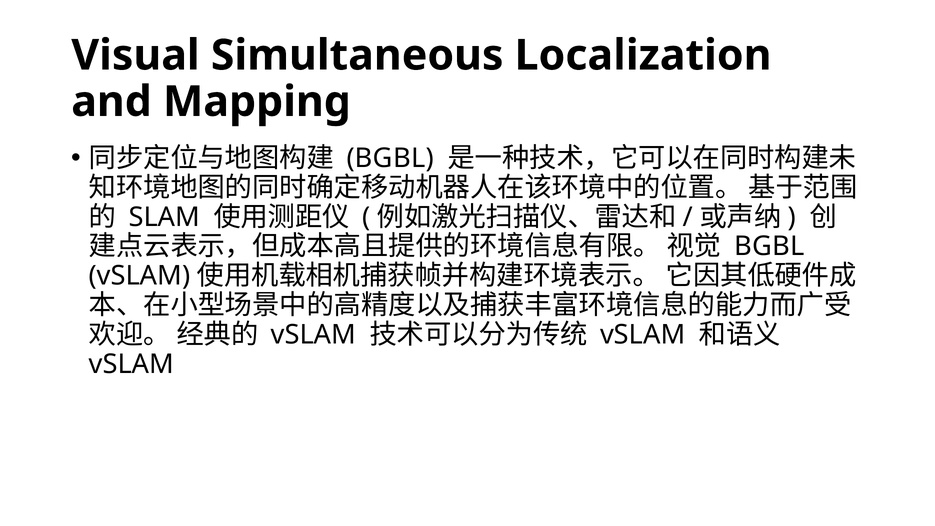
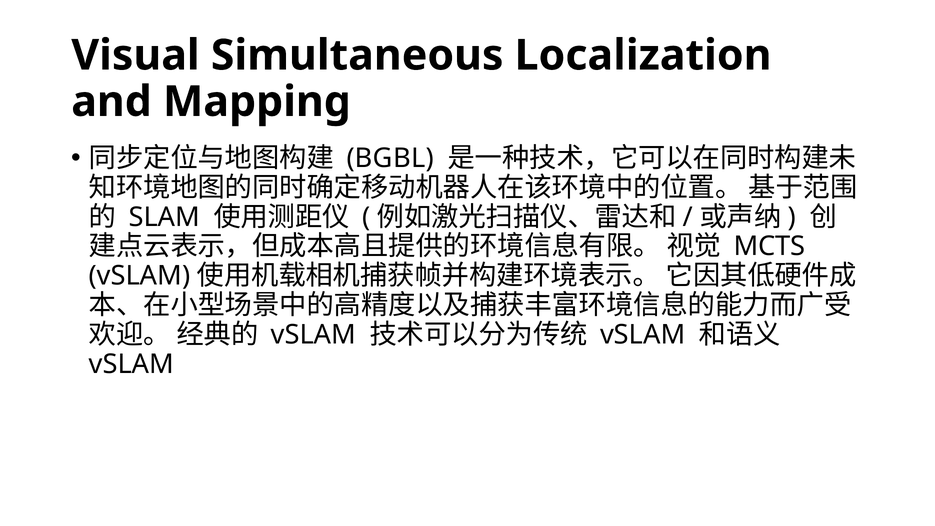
BGBL at (769, 246): BGBL -> MCTS
